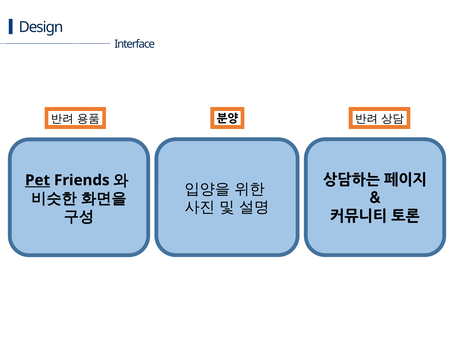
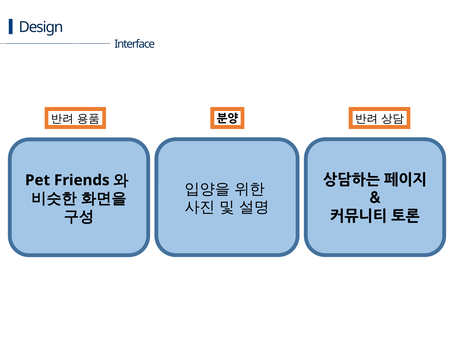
Pet underline: present -> none
